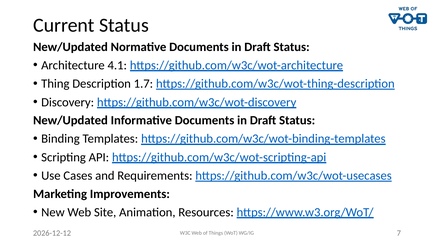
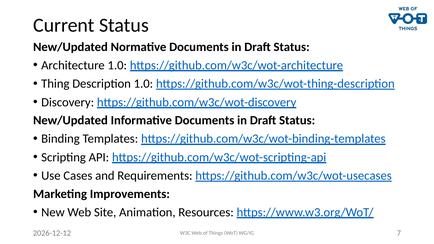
Architecture 4.1: 4.1 -> 1.0
Description 1.7: 1.7 -> 1.0
